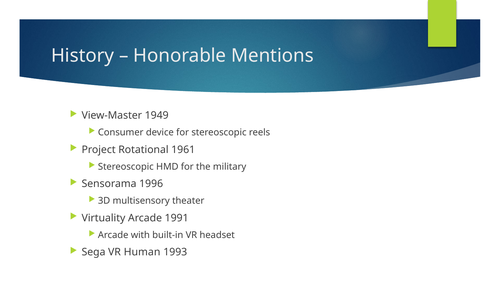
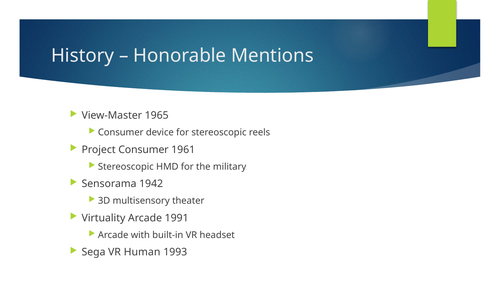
1949: 1949 -> 1965
Project Rotational: Rotational -> Consumer
1996: 1996 -> 1942
